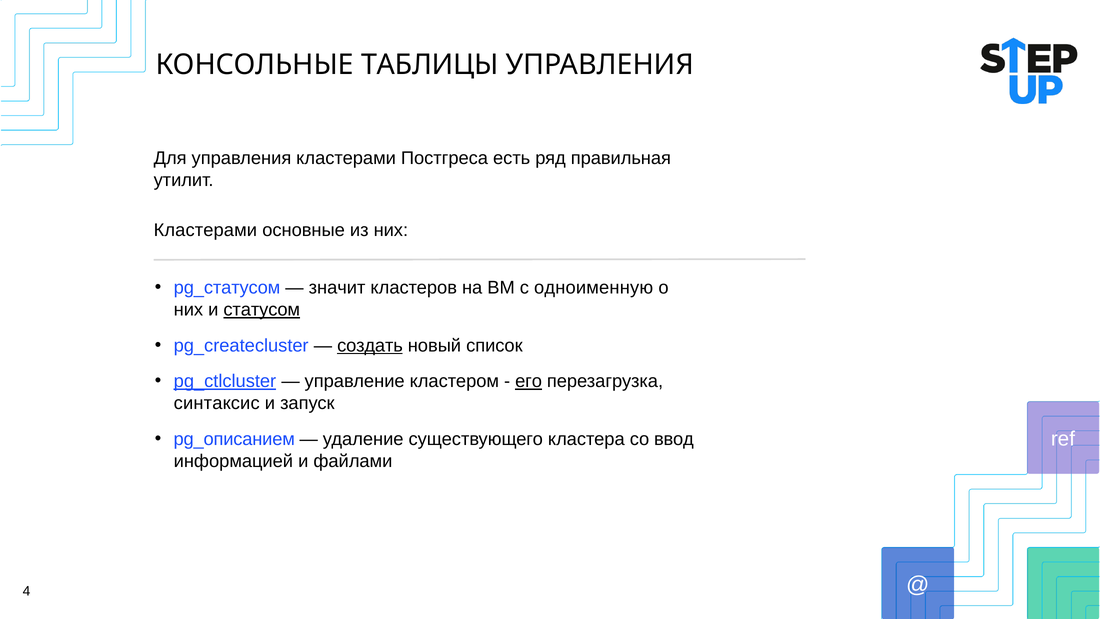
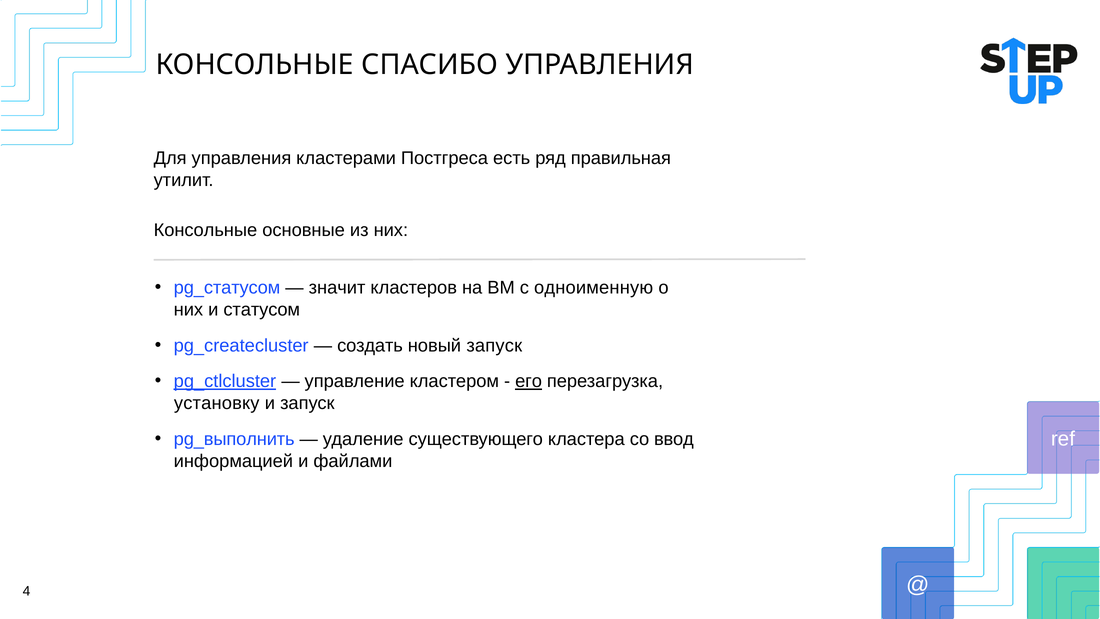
ТАБЛИЦЫ: ТАБЛИЦЫ -> СПАСИБО
Кластерами at (205, 230): Кластерами -> Консольные
статусом underline: present -> none
создать underline: present -> none
новый список: список -> запуск
синтаксис: синтаксис -> установку
pg_описанием: pg_описанием -> pg_выполнить
